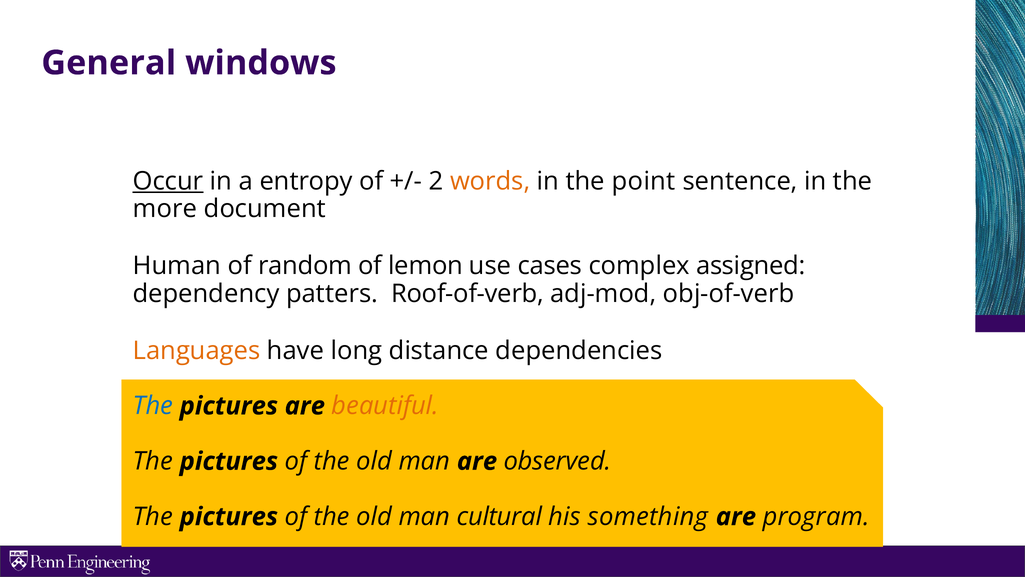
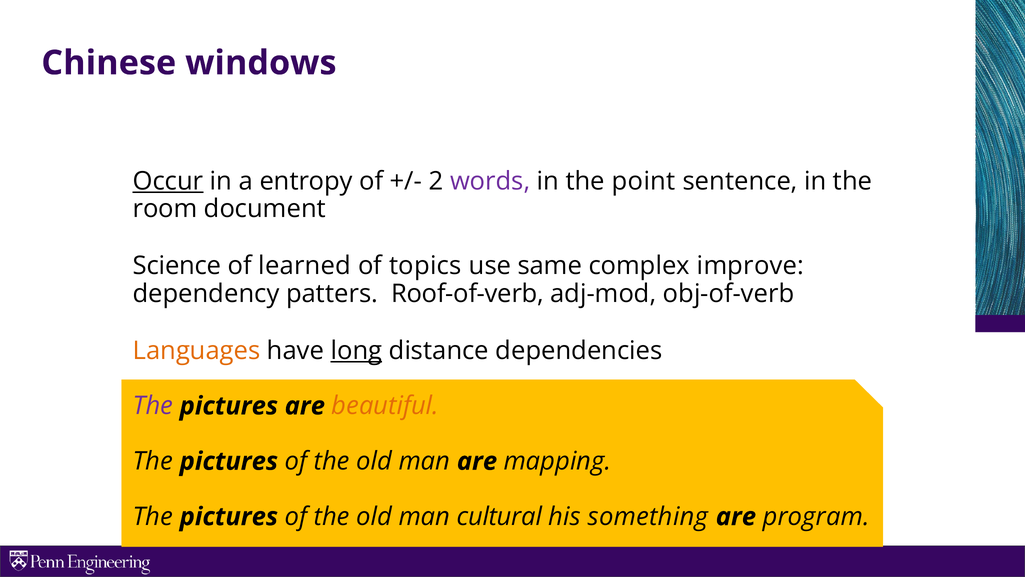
General: General -> Chinese
words colour: orange -> purple
more: more -> room
Human: Human -> Science
random: random -> learned
lemon: lemon -> topics
cases: cases -> same
assigned: assigned -> improve
long underline: none -> present
The at (153, 406) colour: blue -> purple
observed: observed -> mapping
